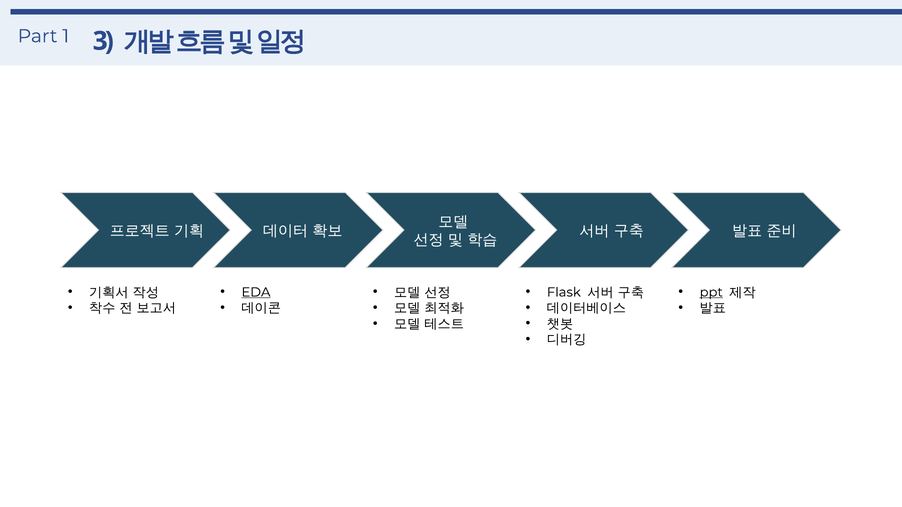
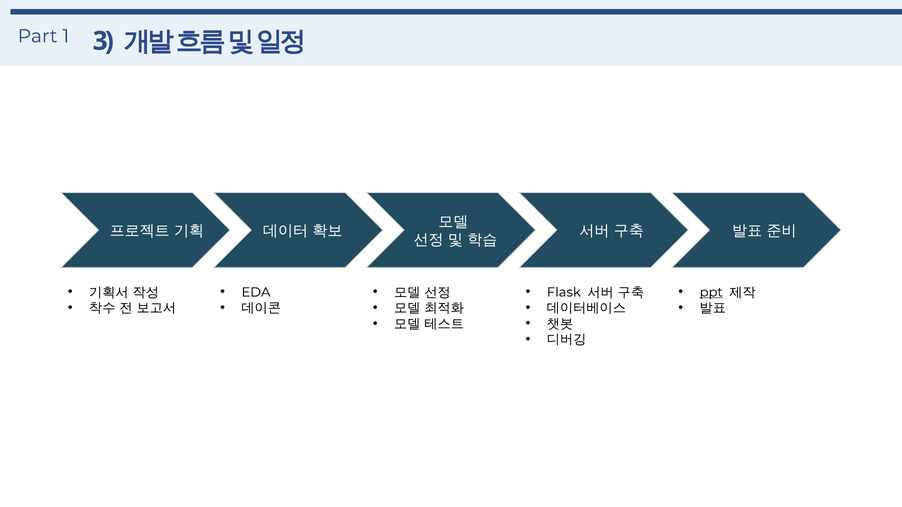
EDA underline: present -> none
